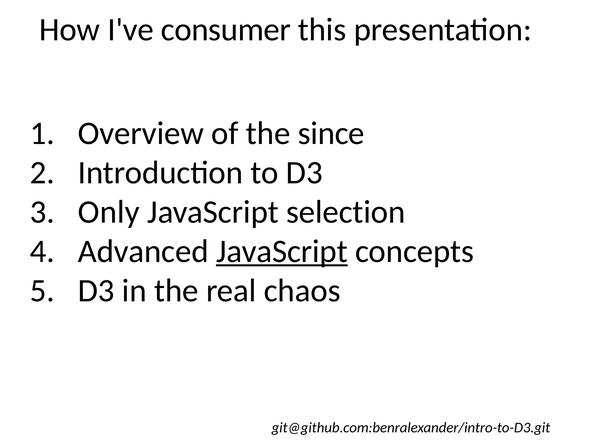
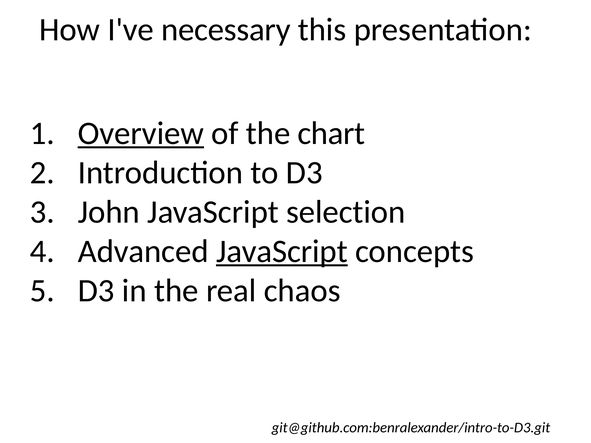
consumer: consumer -> necessary
Overview underline: none -> present
since: since -> chart
Only: Only -> John
